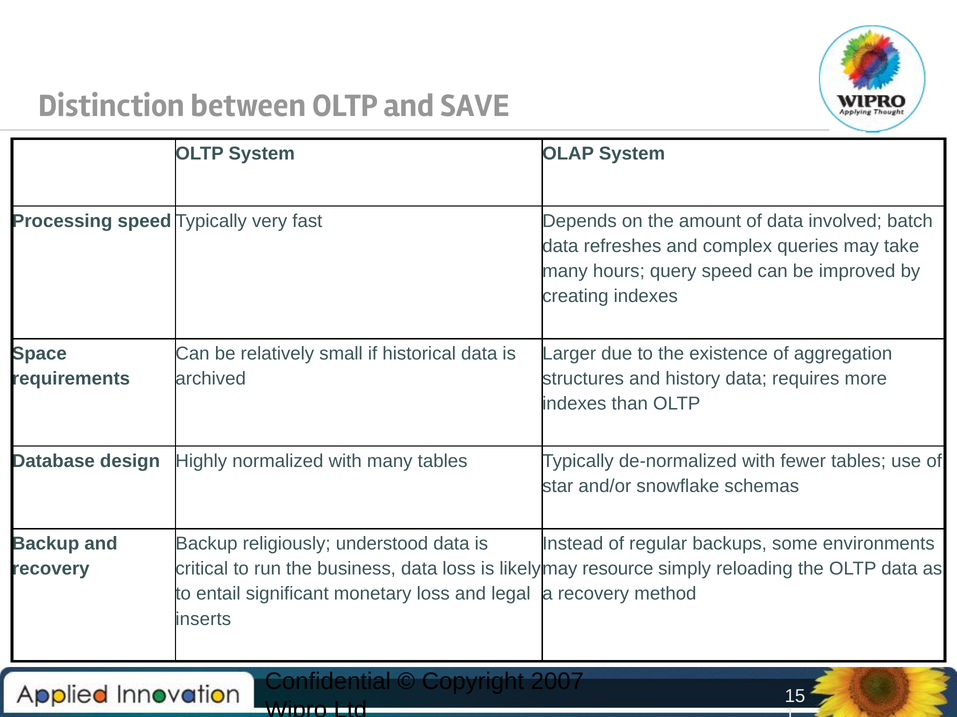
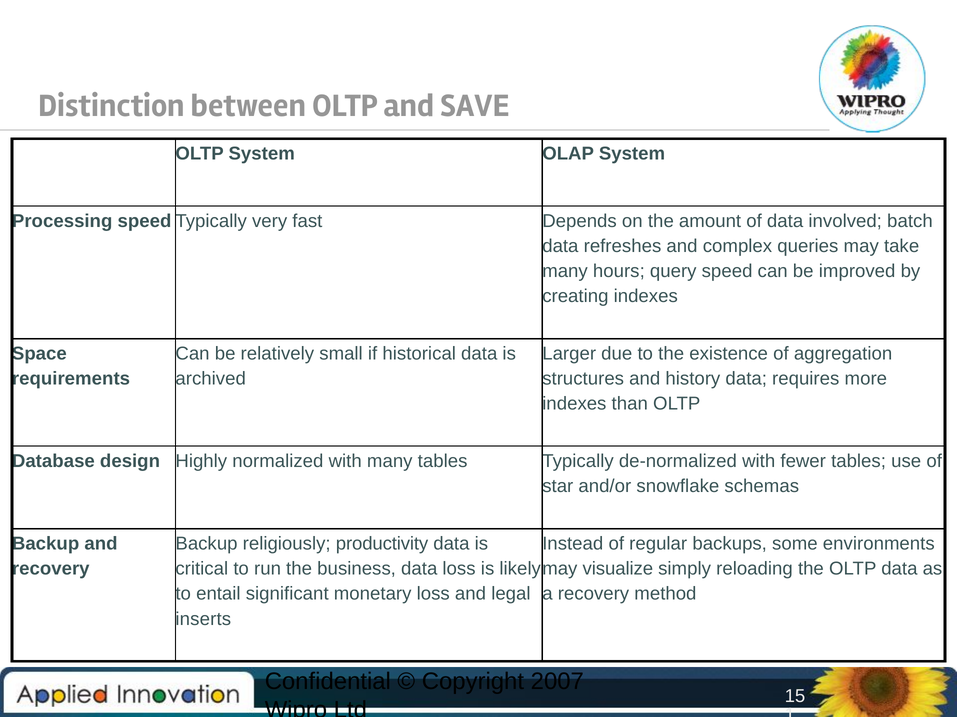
understood: understood -> productivity
resource: resource -> visualize
